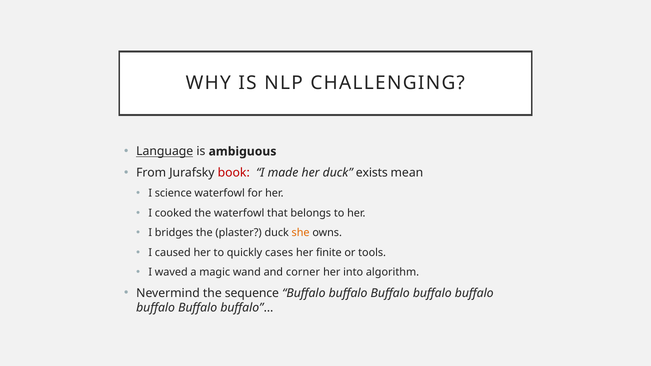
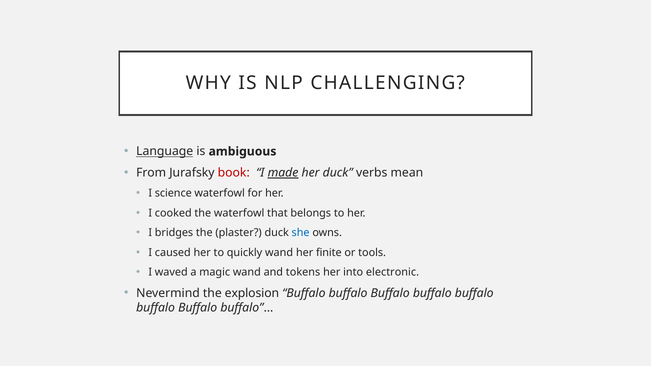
made underline: none -> present
exists: exists -> verbs
she colour: orange -> blue
quickly cases: cases -> wand
corner: corner -> tokens
algorithm: algorithm -> electronic
sequence: sequence -> explosion
